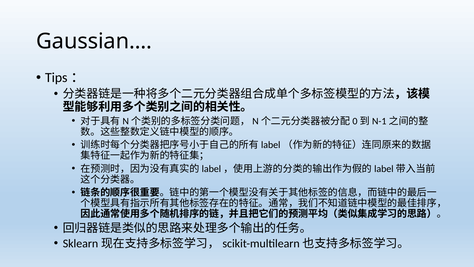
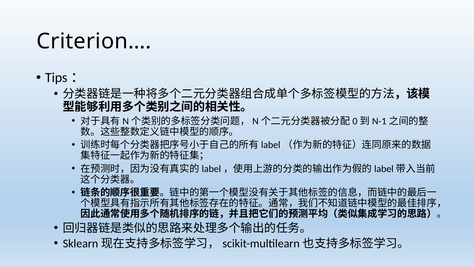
Gaussian…: Gaussian… -> Criterion…
